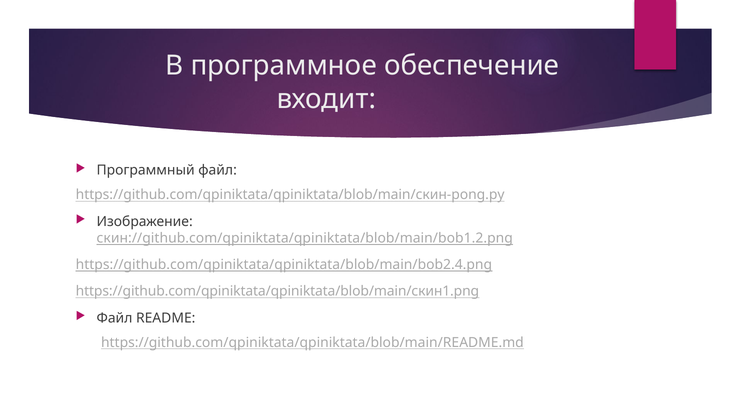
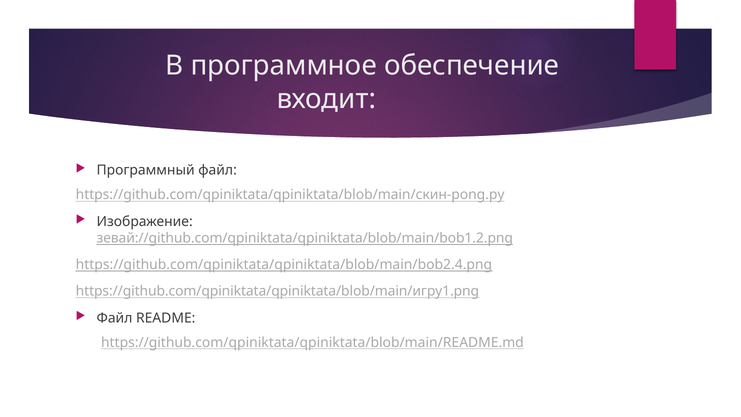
скин://github.com/qpiniktata/qpiniktata/blob/main/bob1.2.png: скин://github.com/qpiniktata/qpiniktata/blob/main/bob1.2.png -> зевай://github.com/qpiniktata/qpiniktata/blob/main/bob1.2.png
https://github.com/qpiniktata/qpiniktata/blob/main/скин1.png: https://github.com/qpiniktata/qpiniktata/blob/main/скин1.png -> https://github.com/qpiniktata/qpiniktata/blob/main/игру1.png
